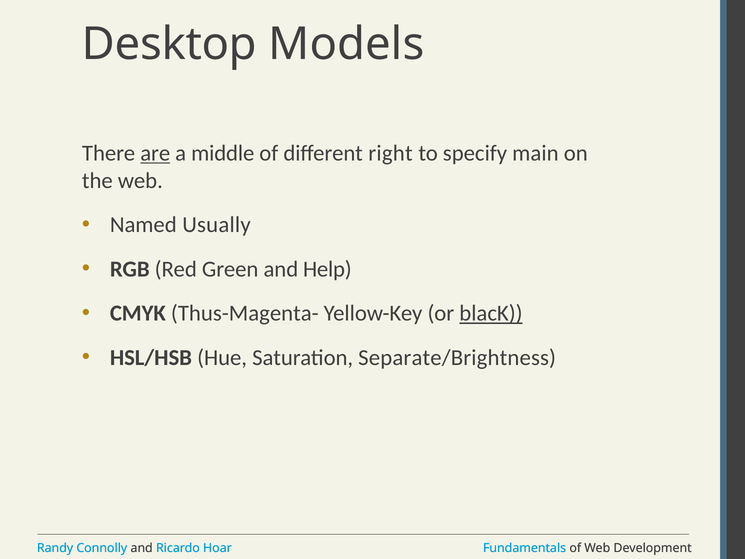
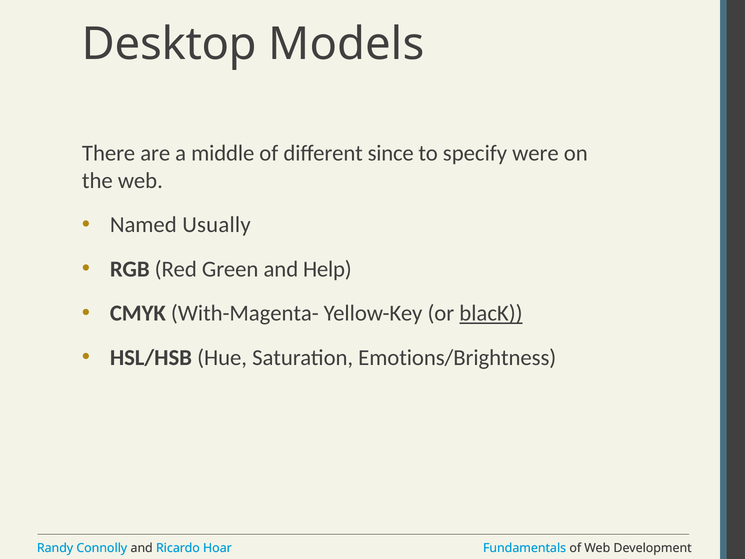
are underline: present -> none
right: right -> since
main: main -> were
Thus-Magenta-: Thus-Magenta- -> With-Magenta-
Separate/Brightness: Separate/Brightness -> Emotions/Brightness
